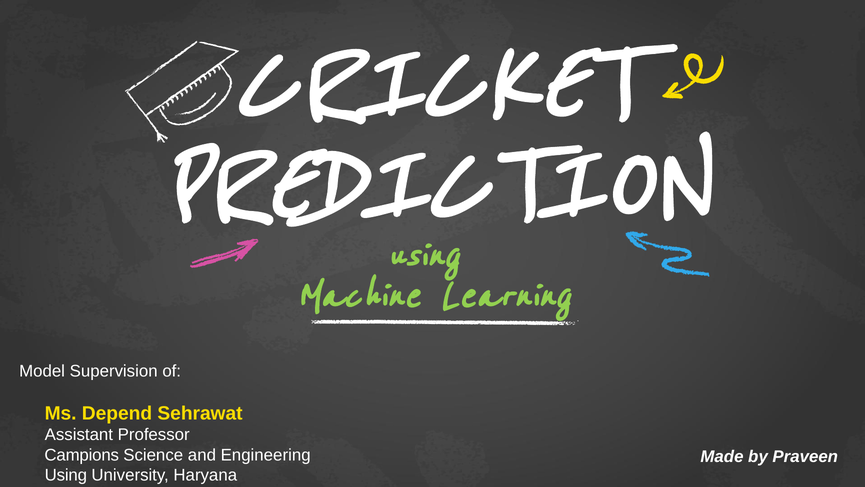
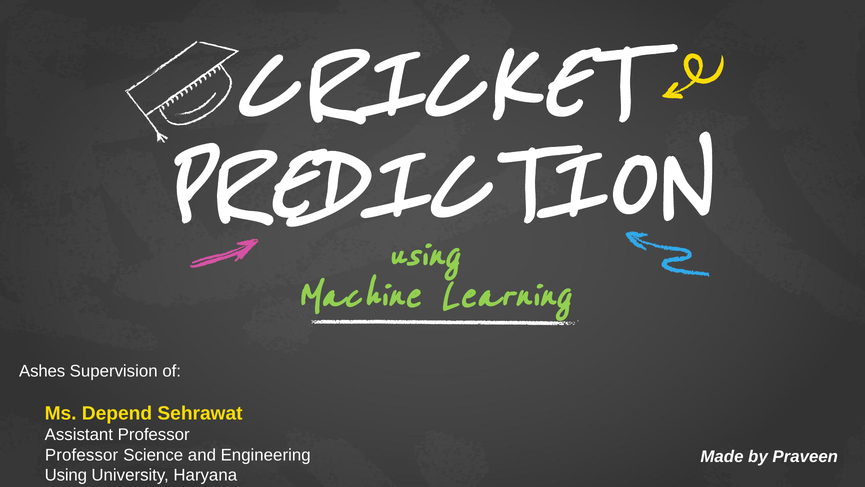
Model: Model -> Ashes
Campions at (82, 455): Campions -> Professor
